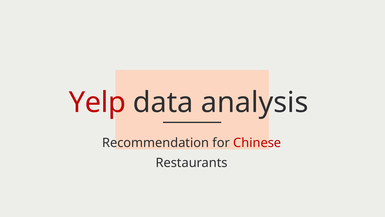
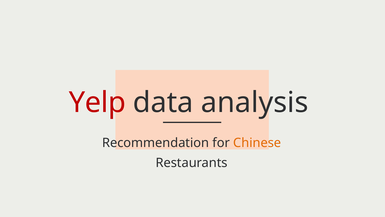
Chinese colour: red -> orange
